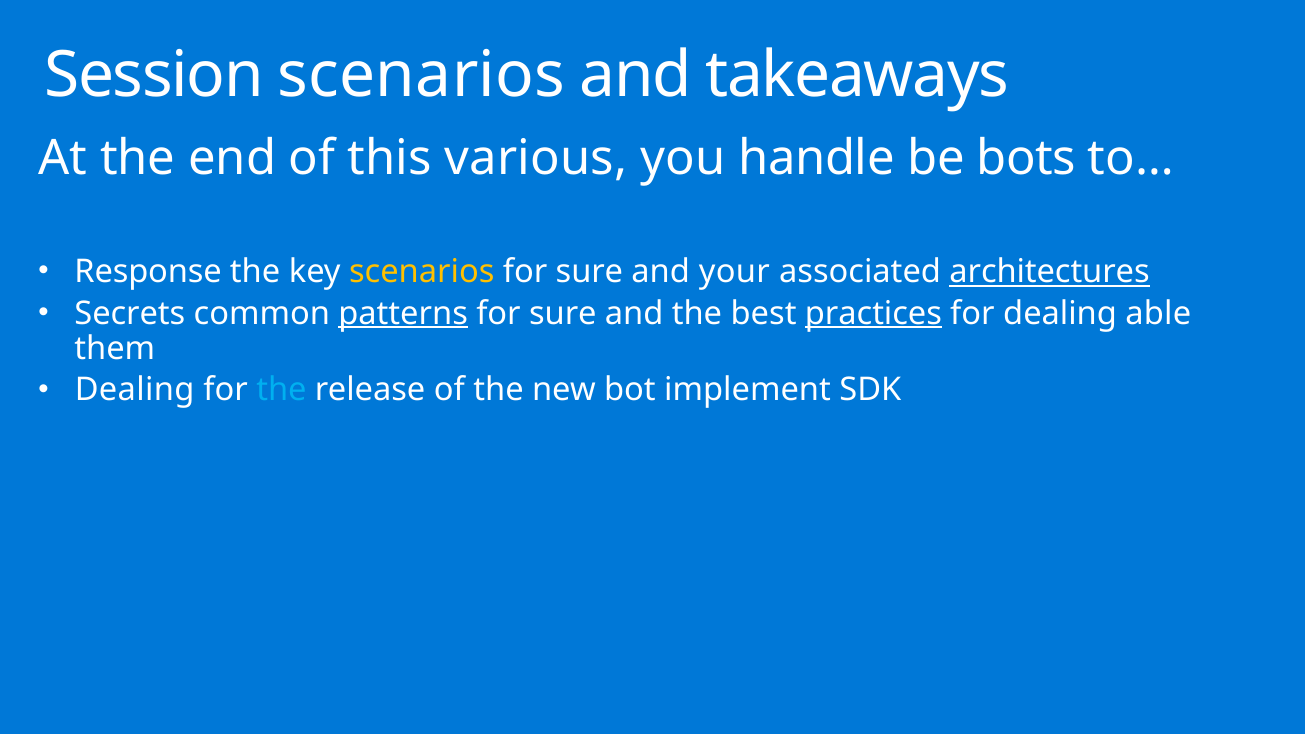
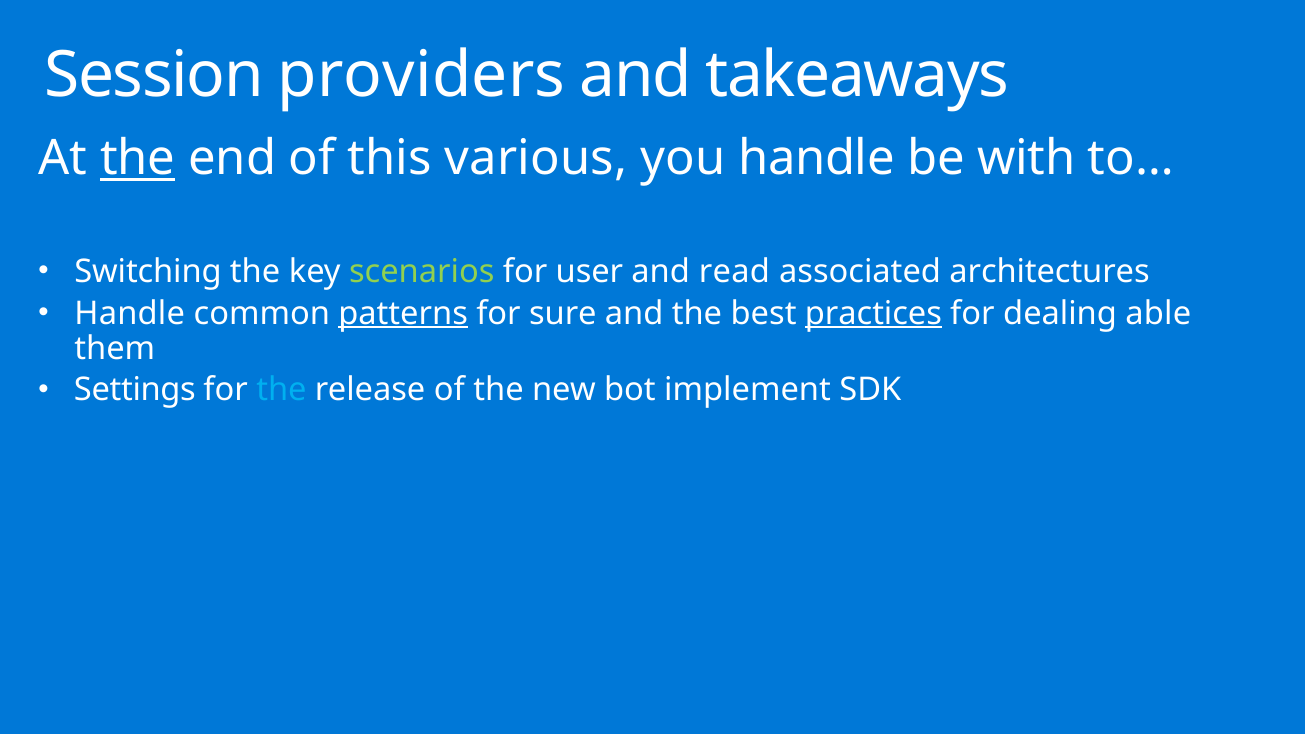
Session scenarios: scenarios -> providers
the at (138, 158) underline: none -> present
bots: bots -> with
Response: Response -> Switching
scenarios at (422, 272) colour: yellow -> light green
sure at (589, 272): sure -> user
your: your -> read
architectures underline: present -> none
Secrets at (130, 313): Secrets -> Handle
Dealing at (135, 390): Dealing -> Settings
